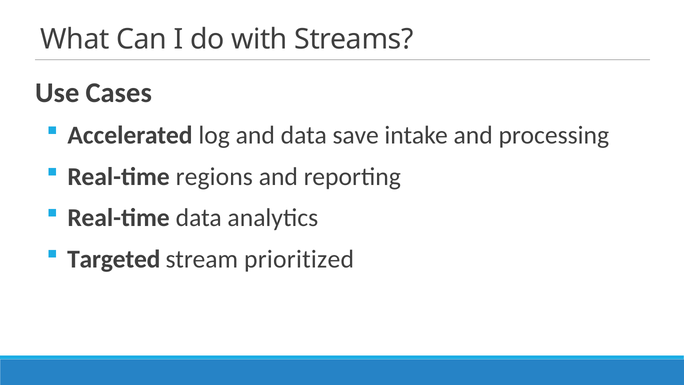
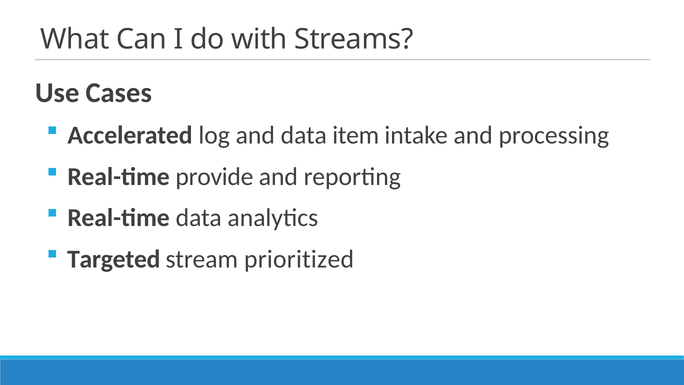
save: save -> item
regions: regions -> provide
